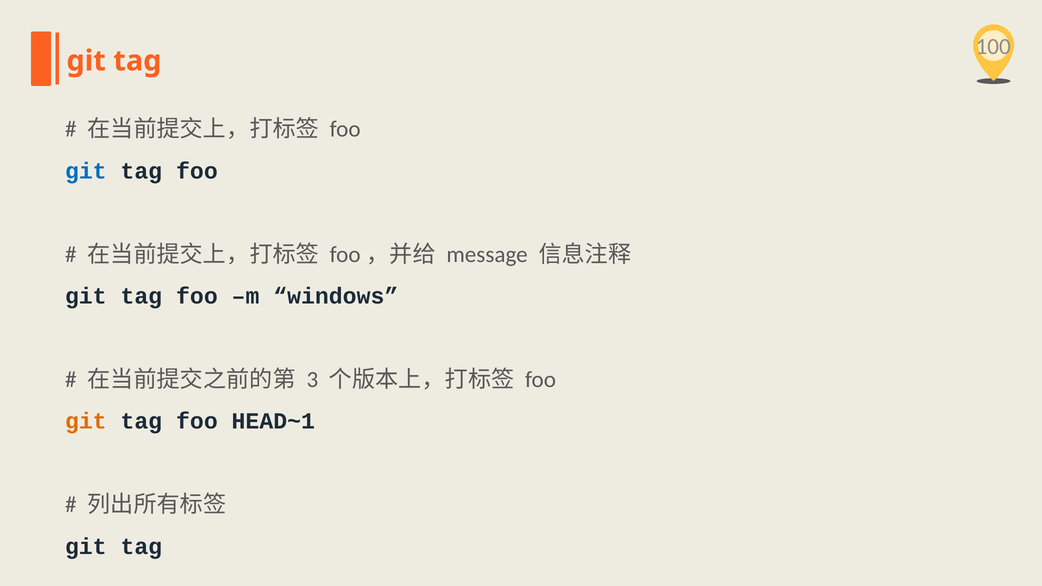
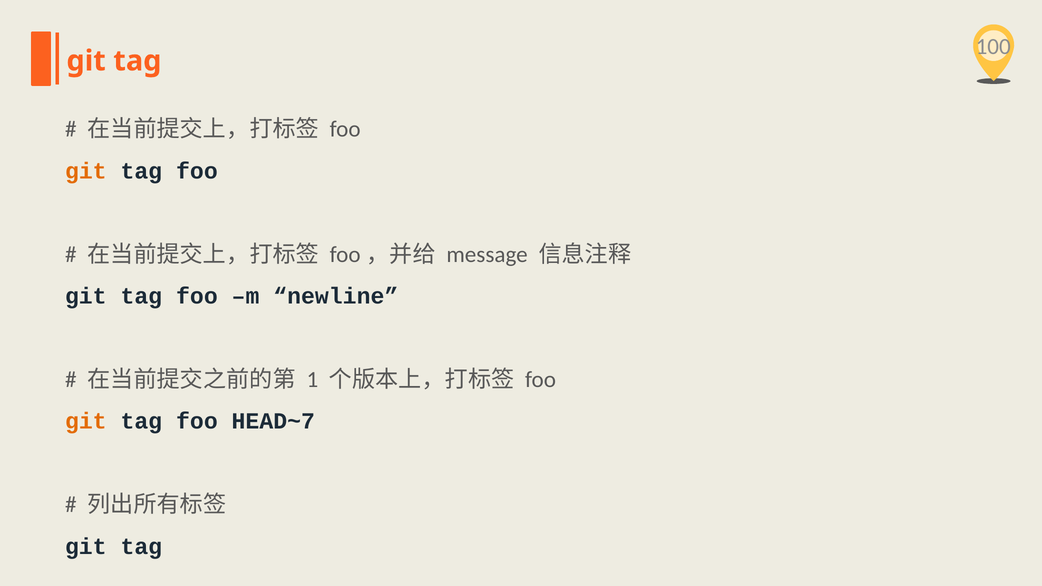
git at (86, 171) colour: blue -> orange
windows: windows -> newline
3: 3 -> 1
HEAD~1: HEAD~1 -> HEAD~7
